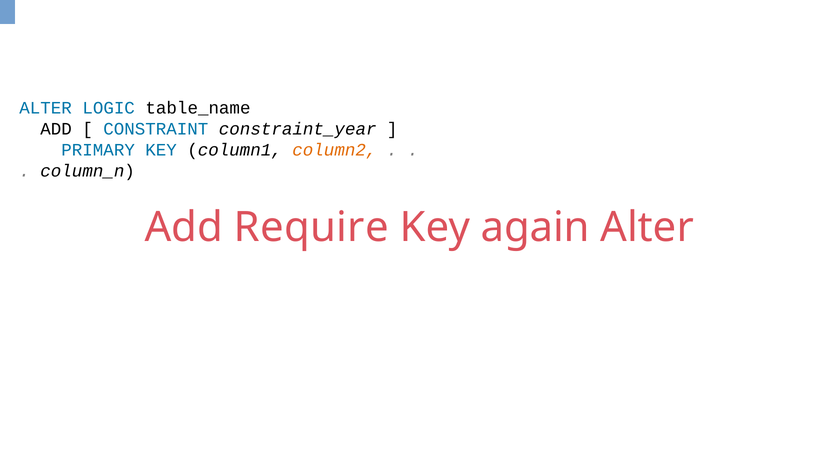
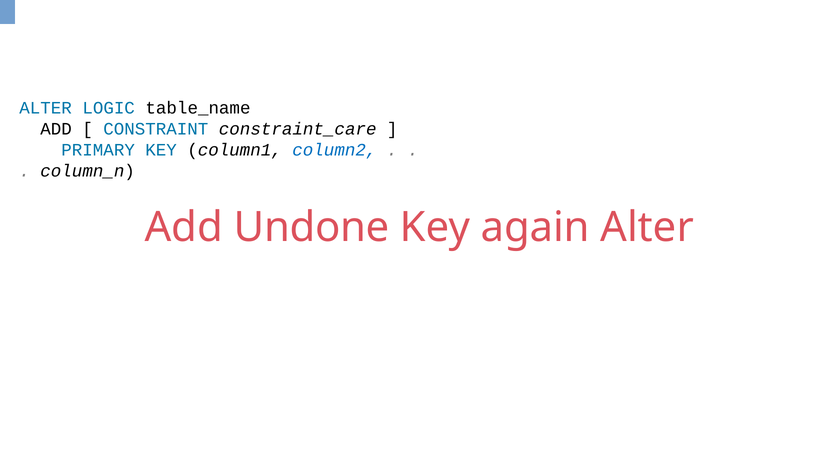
constraint_year: constraint_year -> constraint_care
column2 colour: orange -> blue
Require: Require -> Undone
